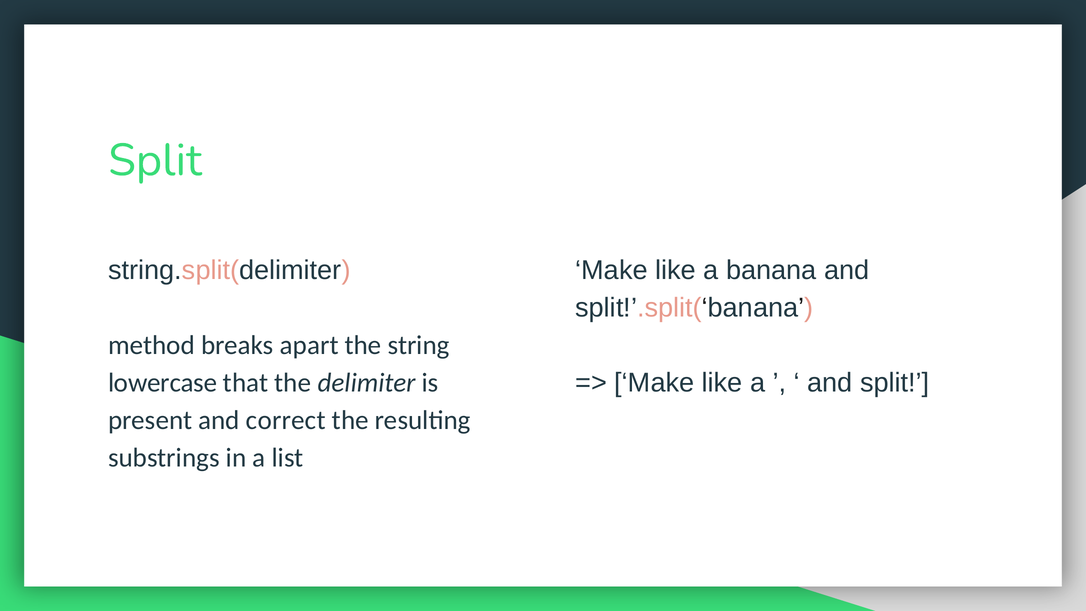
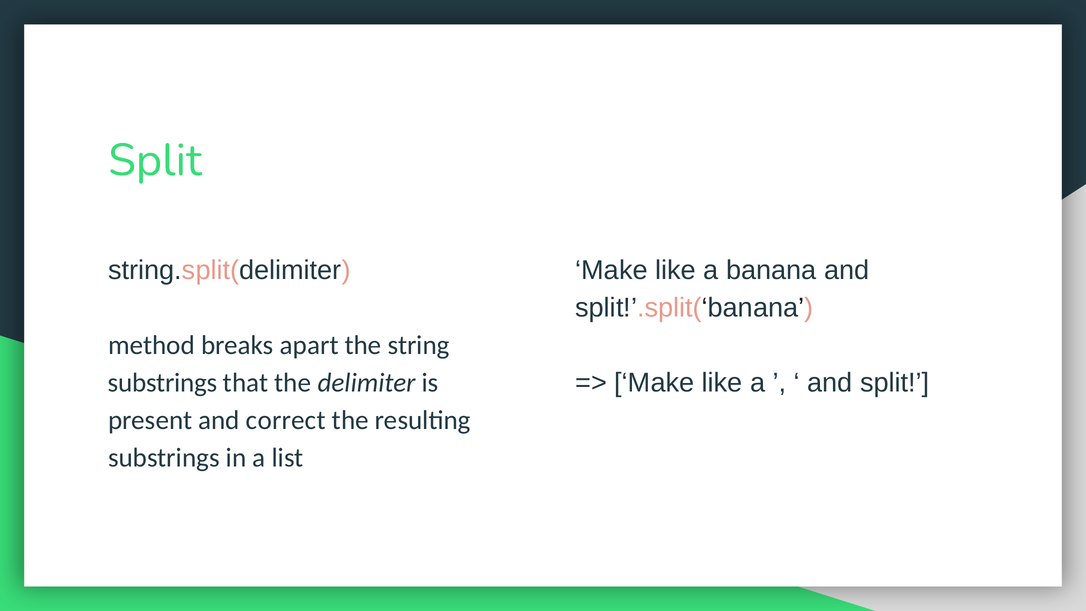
lowercase at (163, 383): lowercase -> substrings
